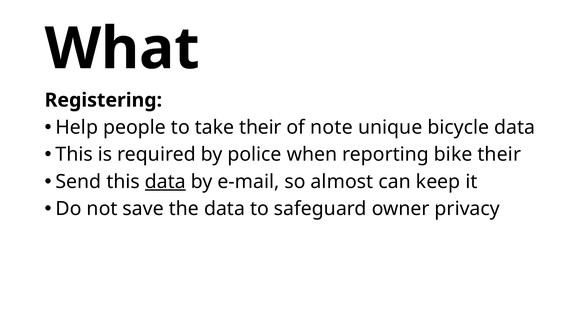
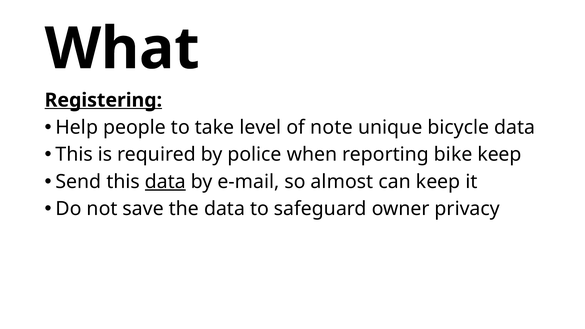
Registering underline: none -> present
take their: their -> level
bike their: their -> keep
